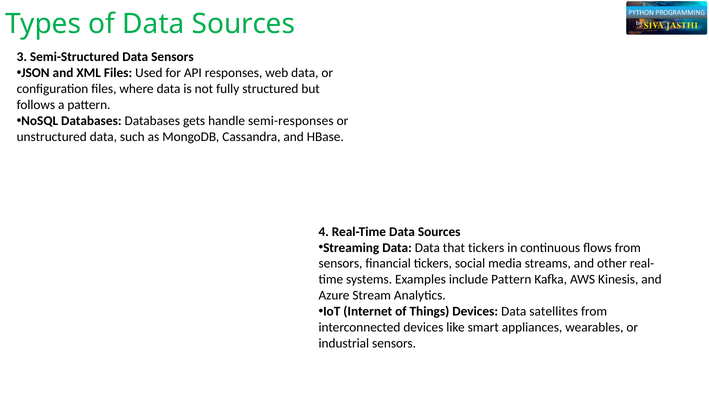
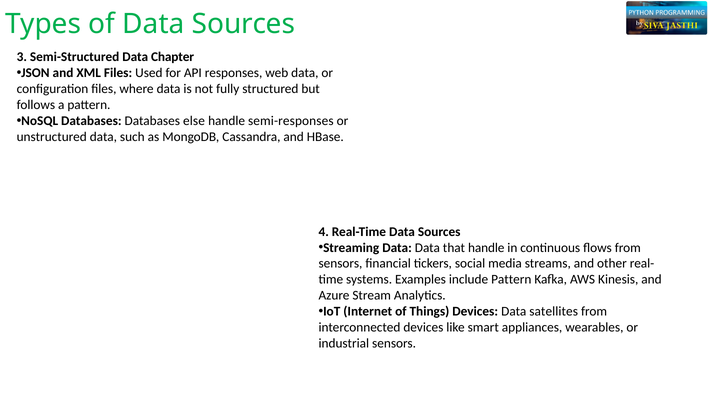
Data Sensors: Sensors -> Chapter
gets: gets -> else
that tickers: tickers -> handle
